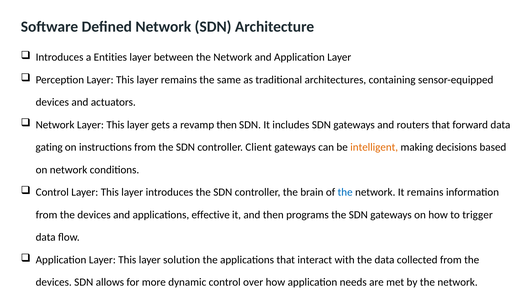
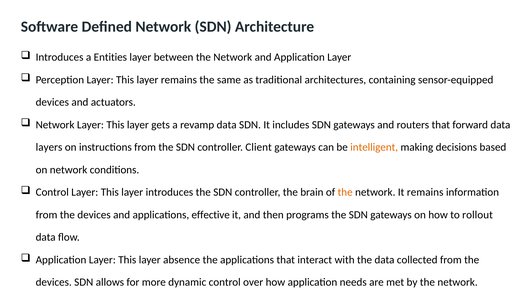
revamp then: then -> data
gating: gating -> layers
the at (345, 192) colour: blue -> orange
trigger: trigger -> rollout
solution: solution -> absence
